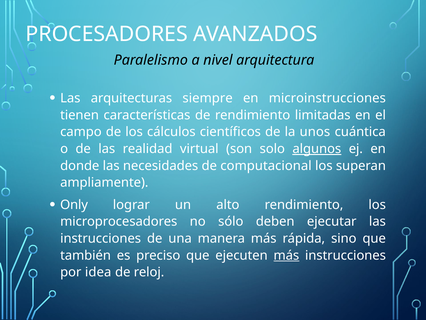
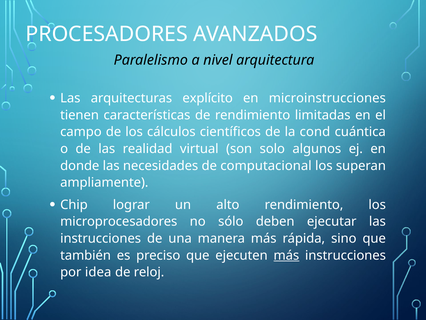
siempre: siempre -> explícito
unos: unos -> cond
algunos underline: present -> none
Only: Only -> Chip
